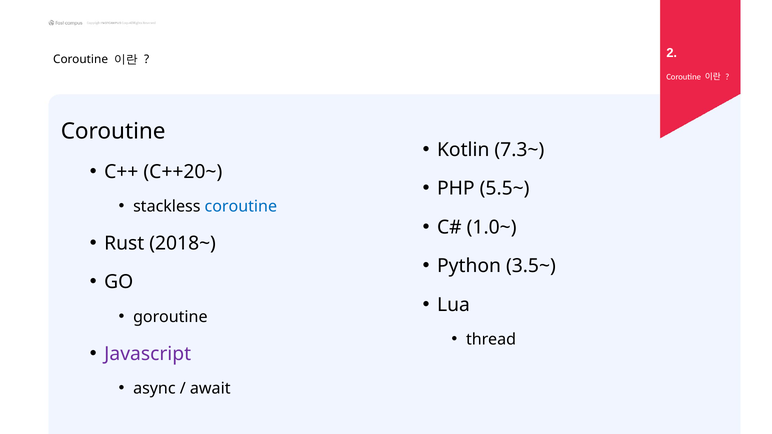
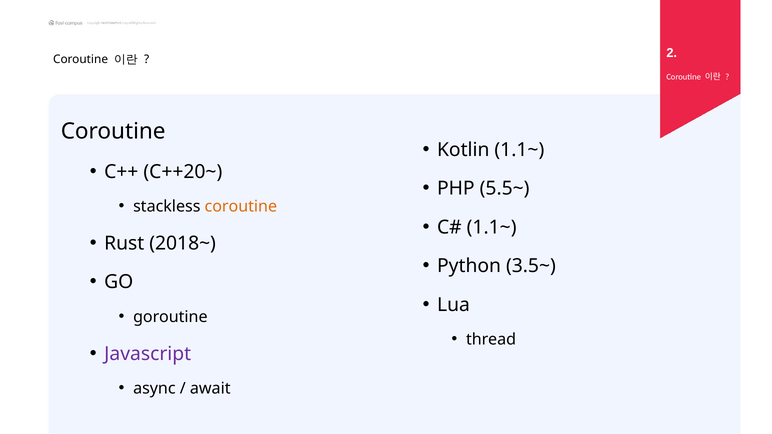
Kotlin 7.3~: 7.3~ -> 1.1~
coroutine at (241, 206) colour: blue -> orange
1.0~ at (492, 227): 1.0~ -> 1.1~
